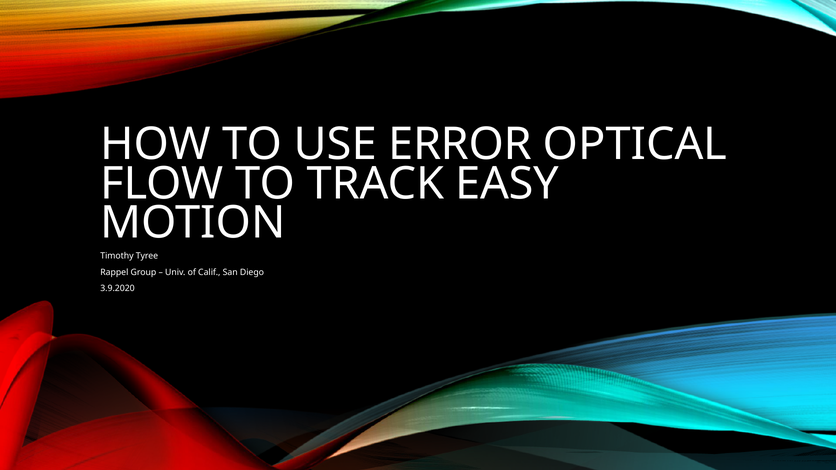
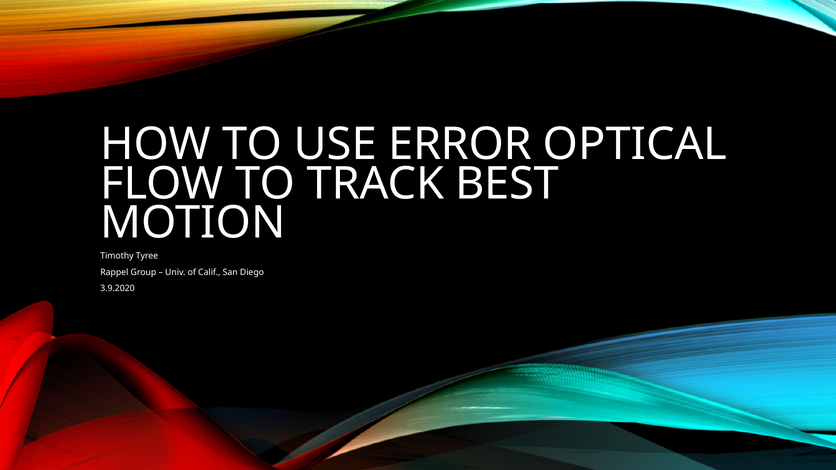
EASY: EASY -> BEST
